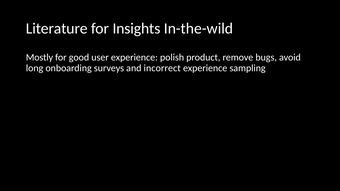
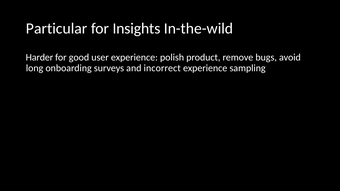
Literature: Literature -> Particular
Mostly: Mostly -> Harder
